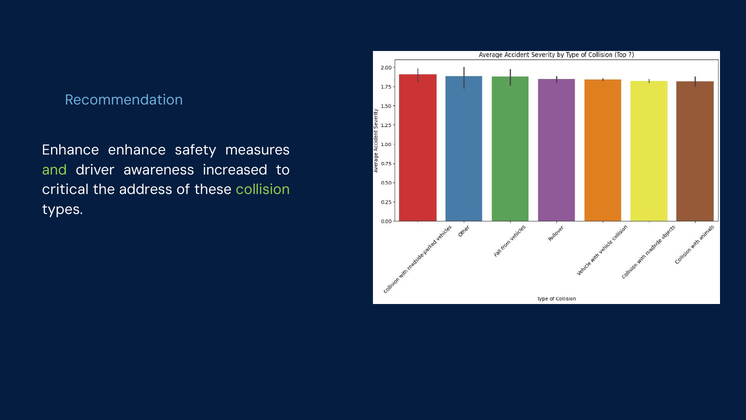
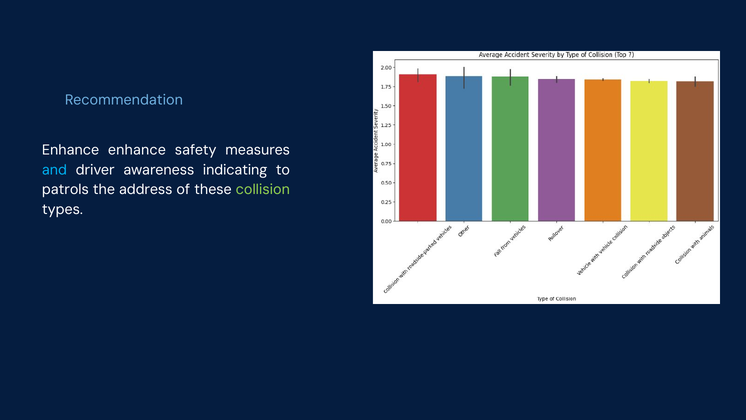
and colour: light green -> light blue
increased: increased -> indicating
critical: critical -> patrols
